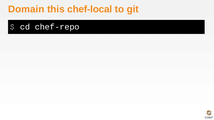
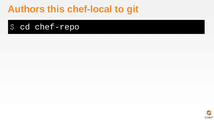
Domain: Domain -> Authors
